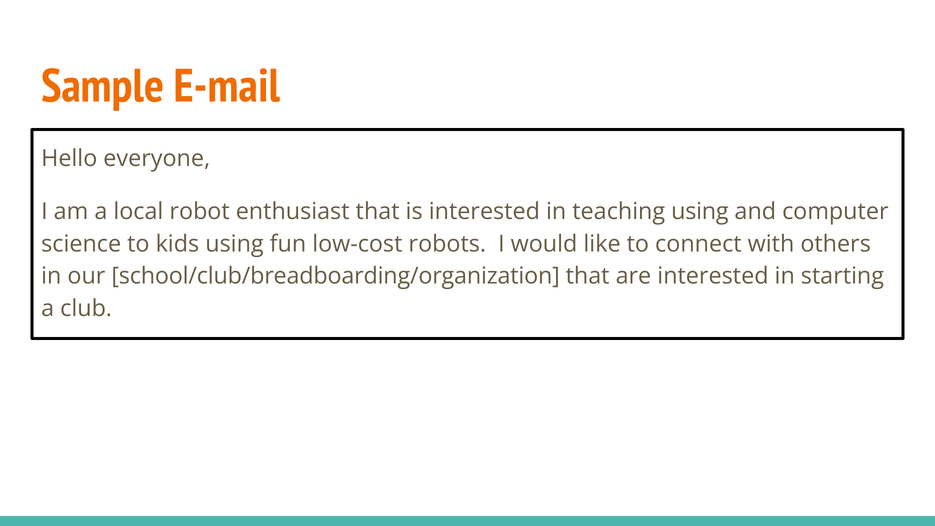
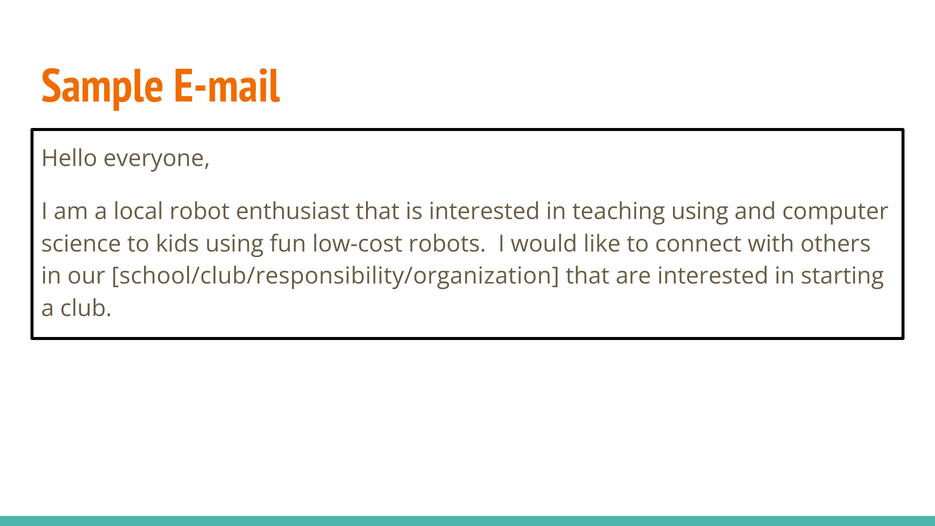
school/club/breadboarding/organization: school/club/breadboarding/organization -> school/club/responsibility/organization
